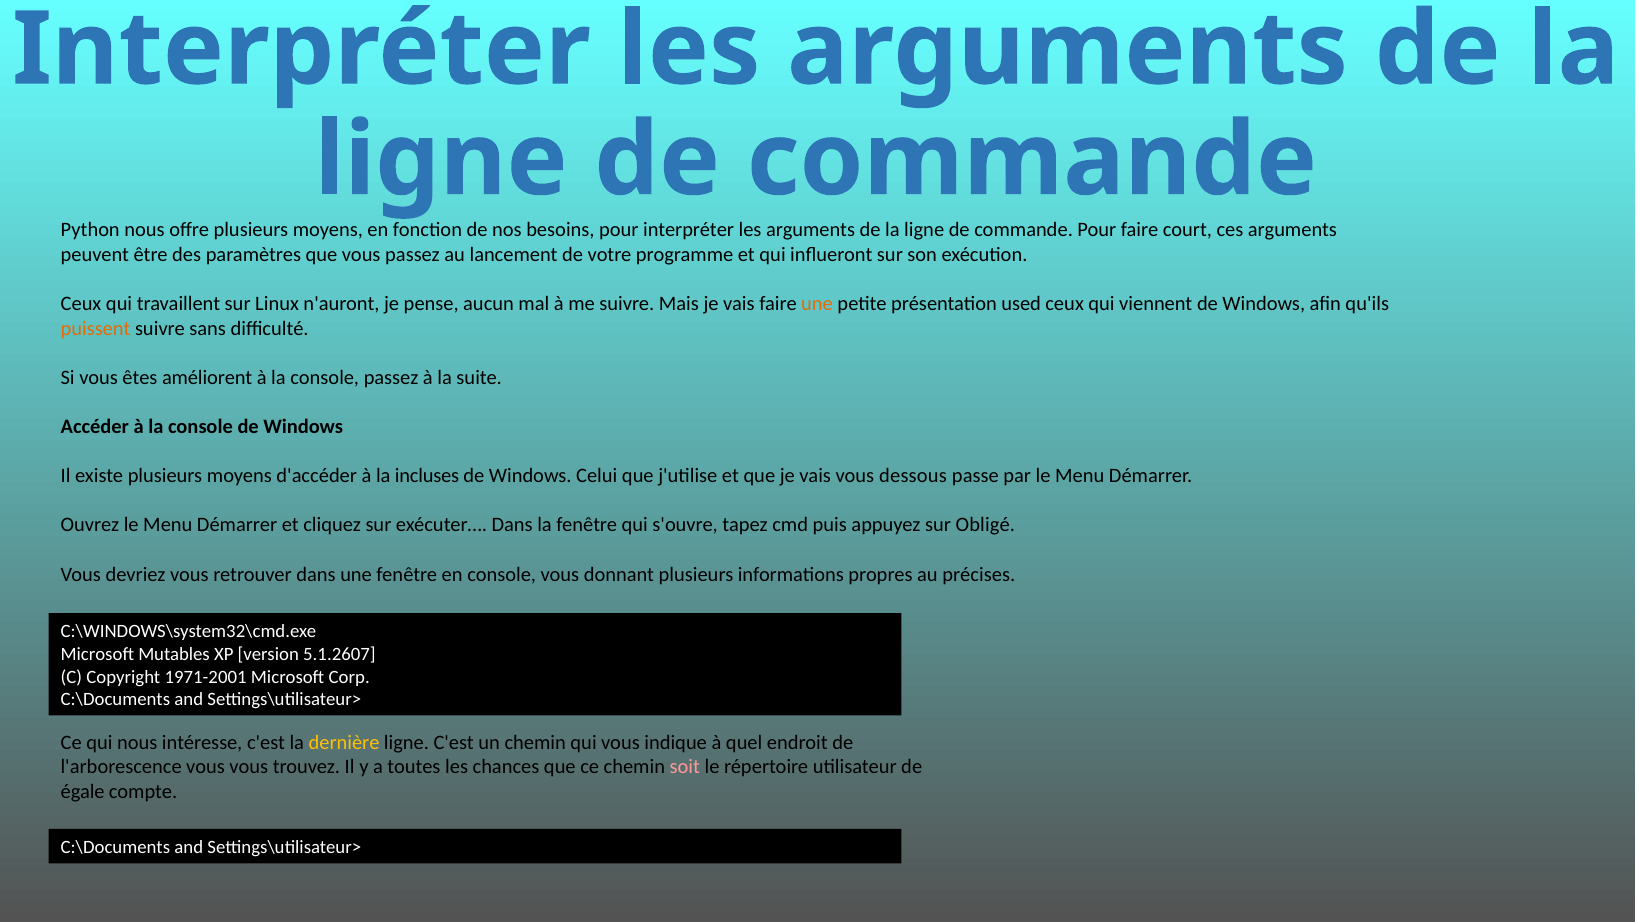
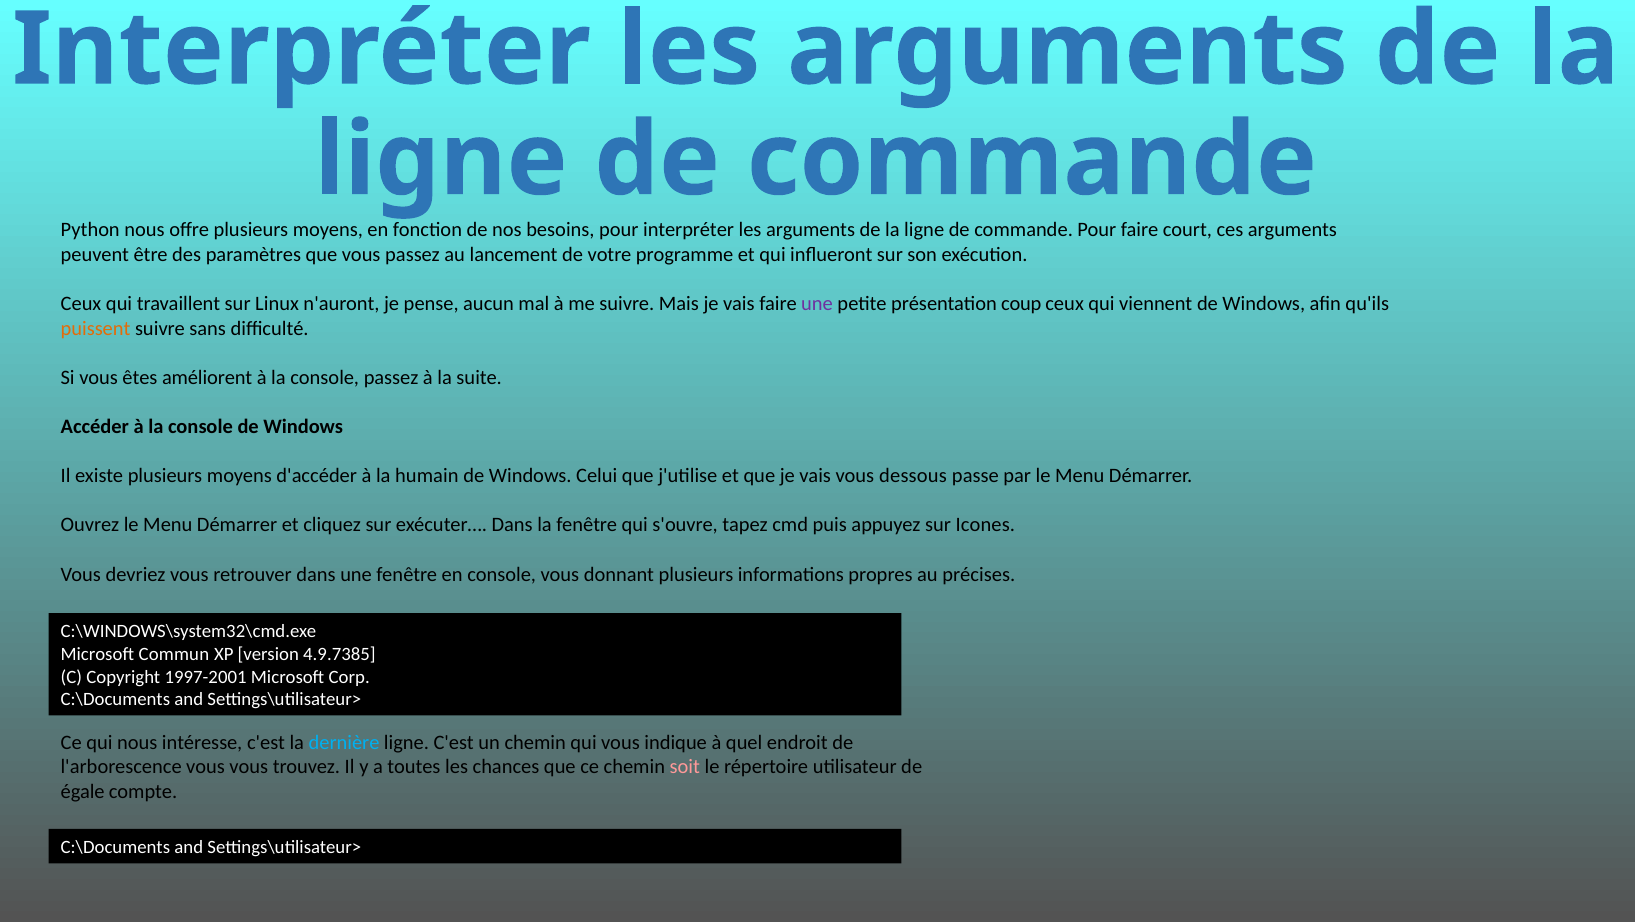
une at (817, 304) colour: orange -> purple
used: used -> coup
incluses: incluses -> humain
Obligé: Obligé -> Icones
Mutables: Mutables -> Commun
5.1.2607: 5.1.2607 -> 4.9.7385
1971-2001: 1971-2001 -> 1997-2001
dernière colour: yellow -> light blue
